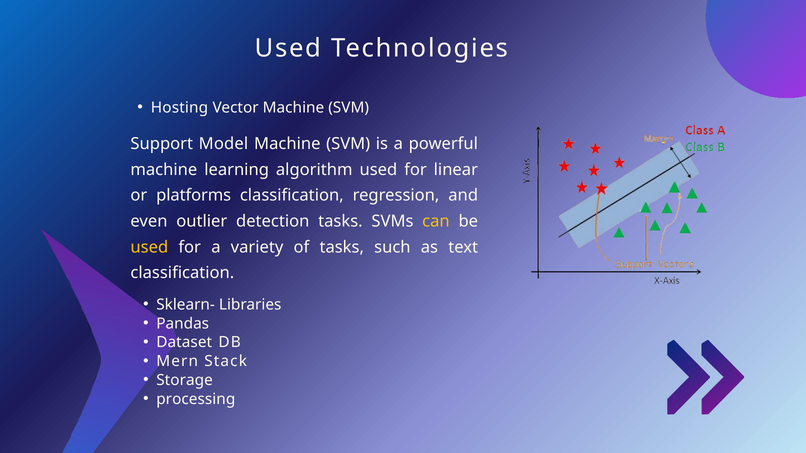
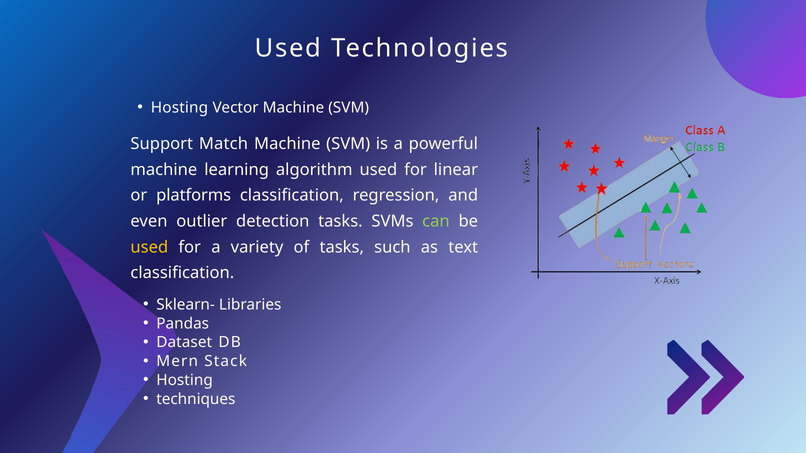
Model: Model -> Match
can colour: yellow -> light green
Storage at (185, 380): Storage -> Hosting
processing: processing -> techniques
